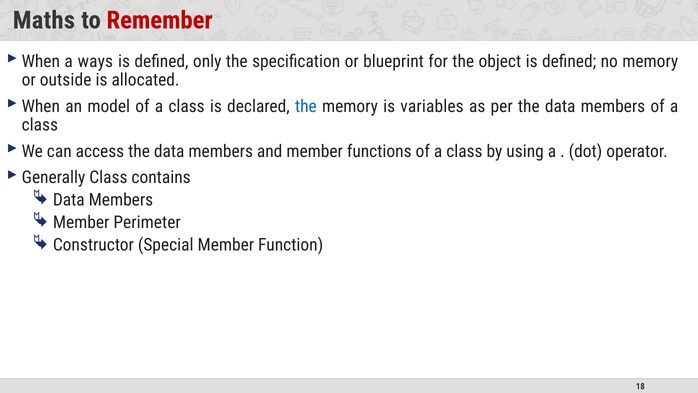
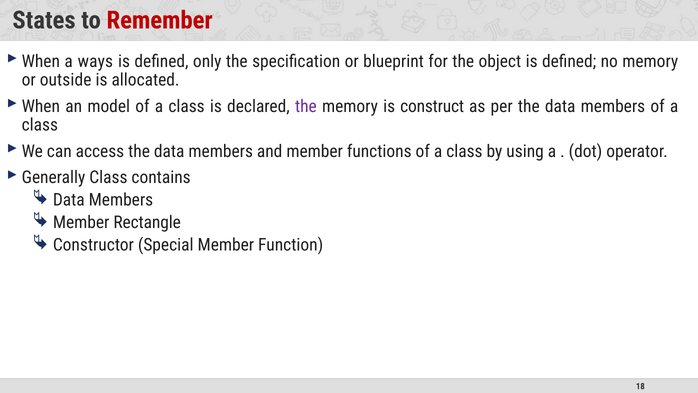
Maths: Maths -> States
the at (306, 106) colour: blue -> purple
variables: variables -> construct
Perimeter: Perimeter -> Rectangle
